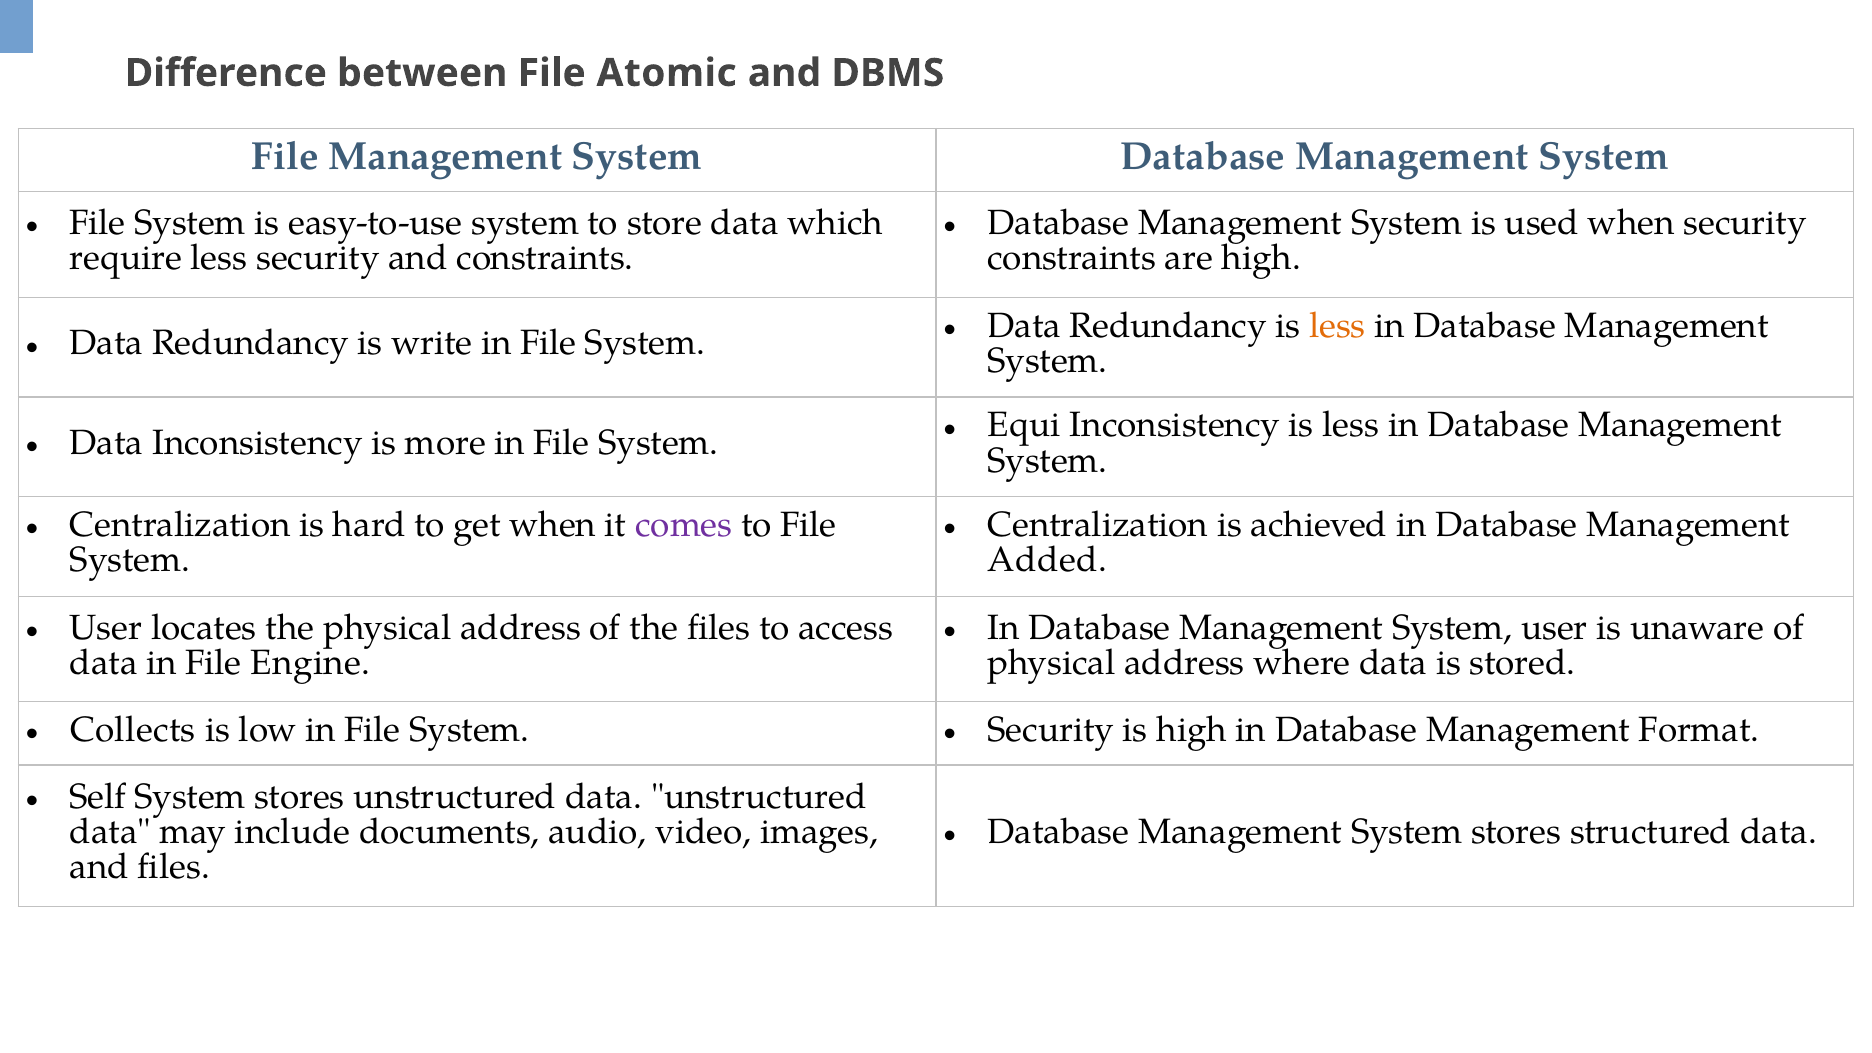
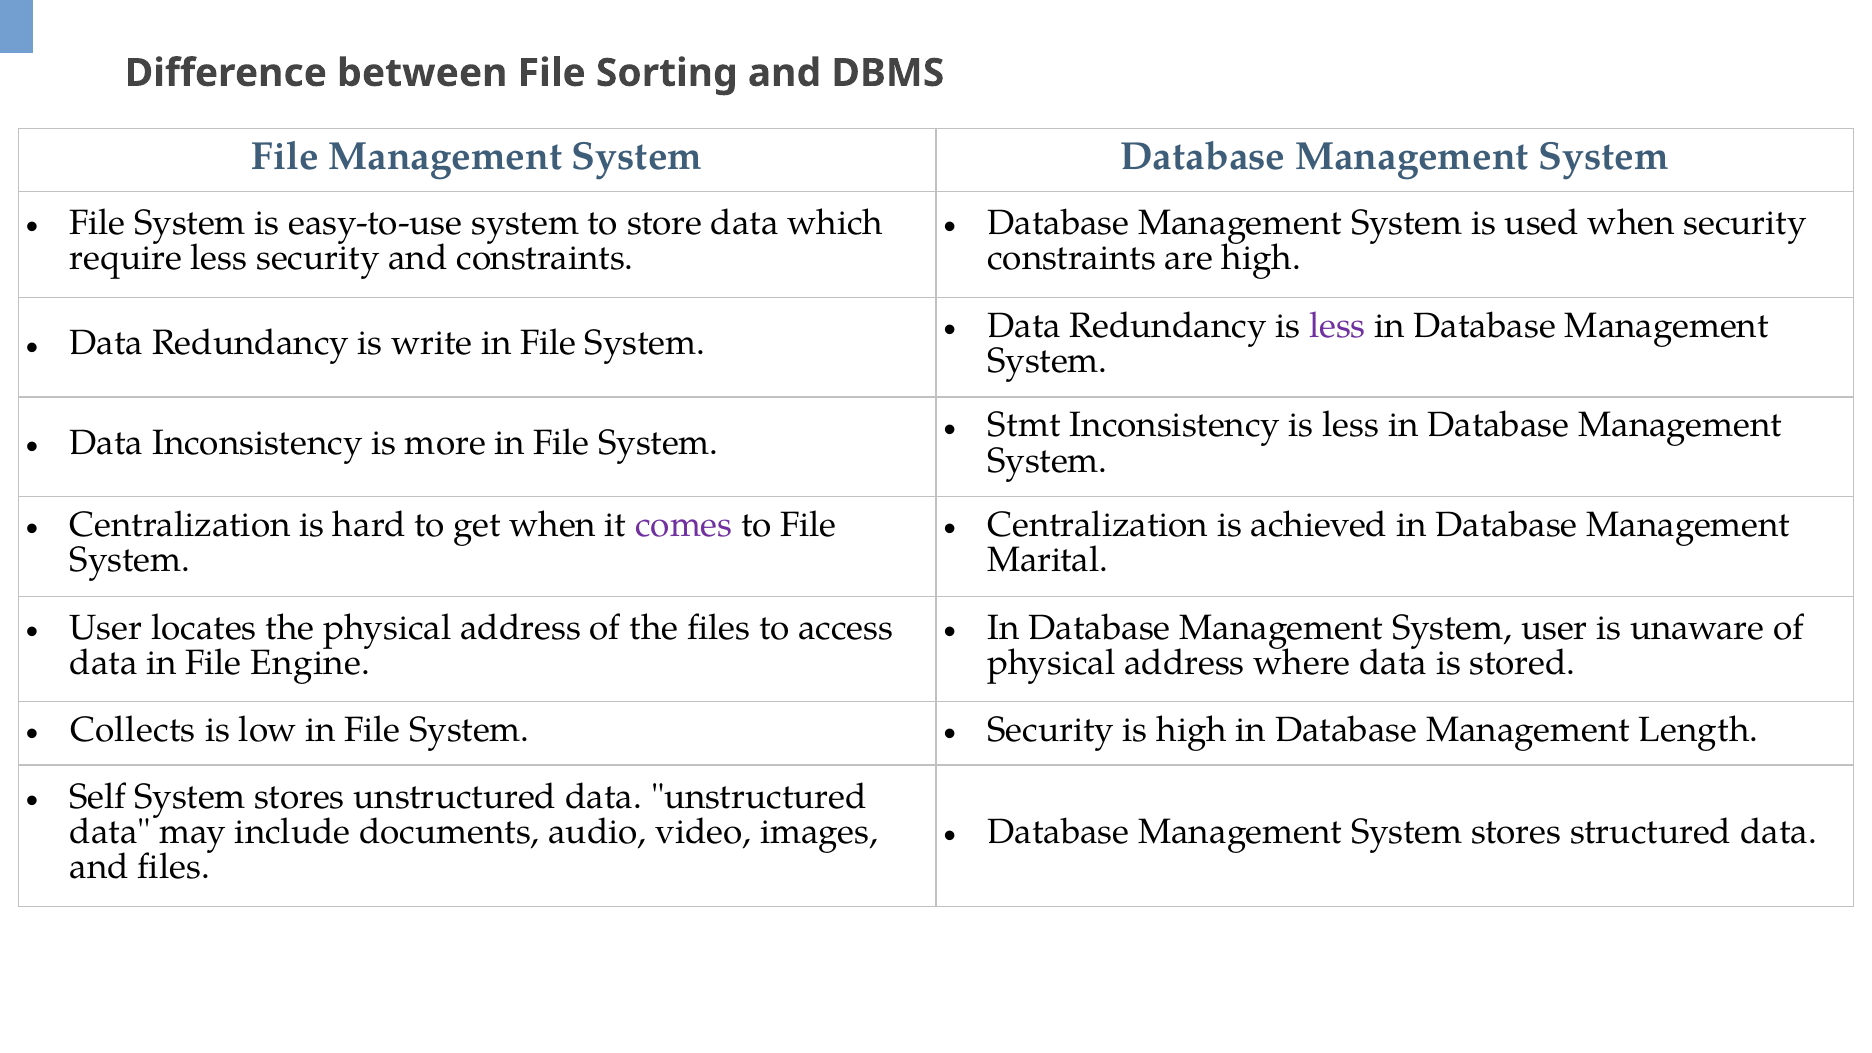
Atomic: Atomic -> Sorting
less at (1337, 326) colour: orange -> purple
Equi: Equi -> Stmt
Added: Added -> Marital
Format: Format -> Length
